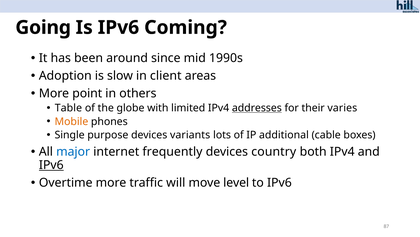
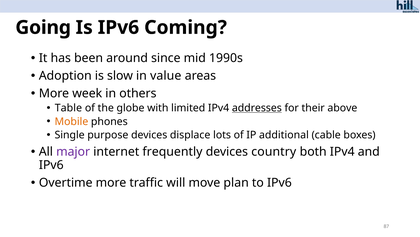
client: client -> value
point: point -> week
varies: varies -> above
variants: variants -> displace
major colour: blue -> purple
IPv6 at (51, 165) underline: present -> none
level: level -> plan
